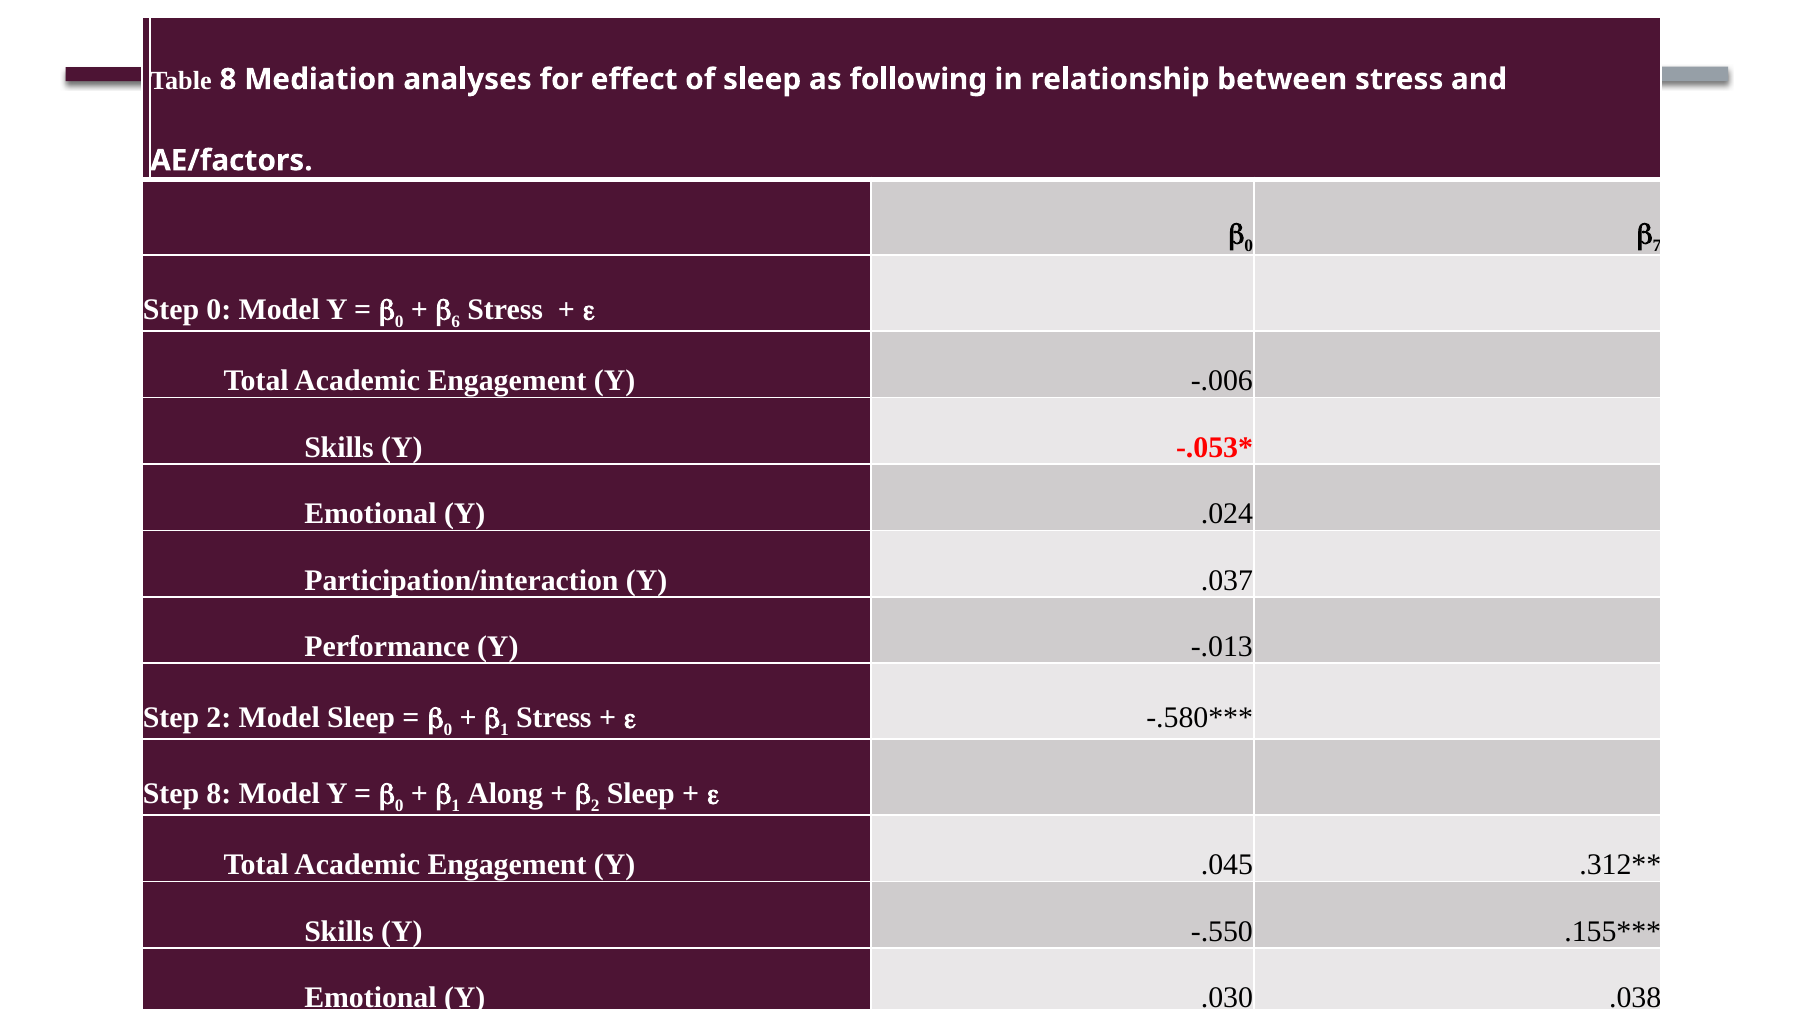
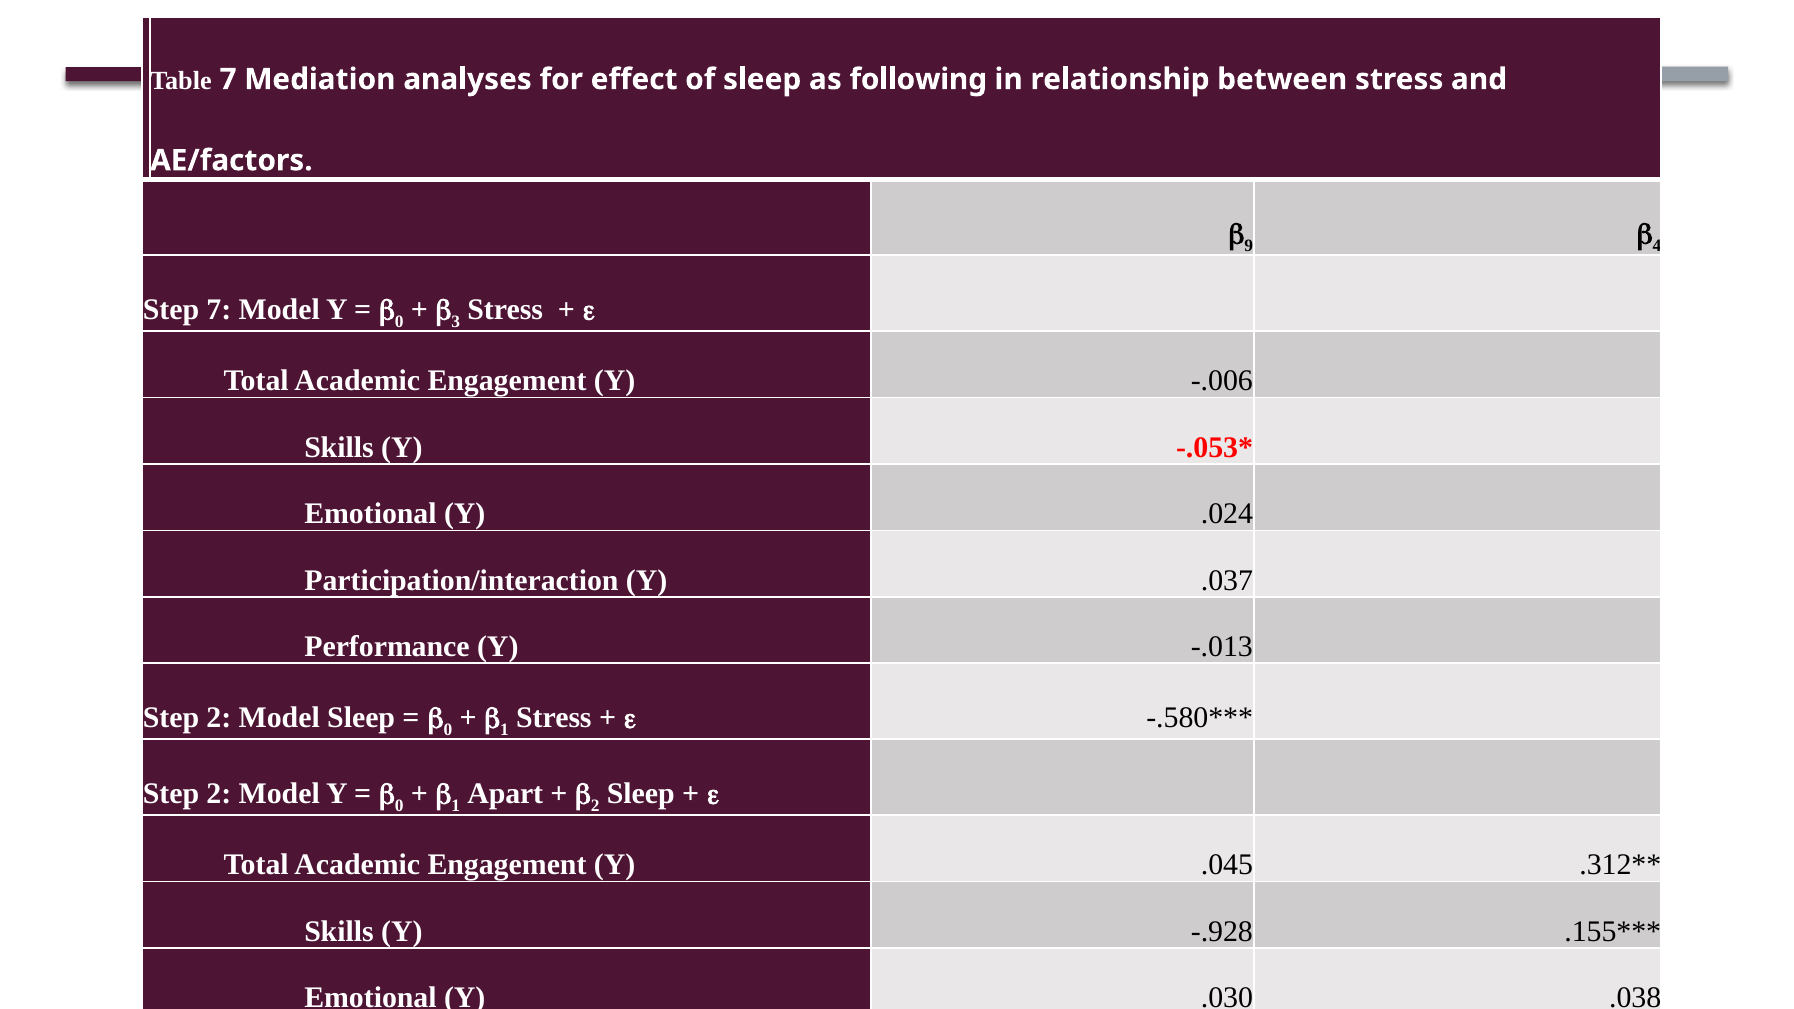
Table 8: 8 -> 7
0 at (1249, 246): 0 -> 9
7: 7 -> 4
Step 0: 0 -> 7
6: 6 -> 3
8 at (219, 794): 8 -> 2
Along: Along -> Apart
-.550: -.550 -> -.928
